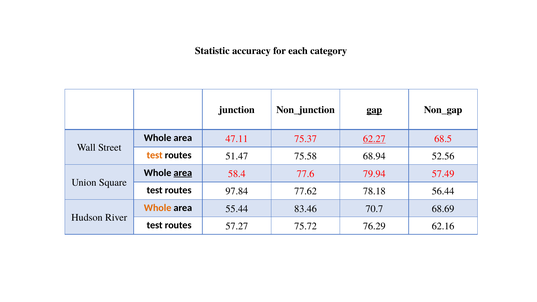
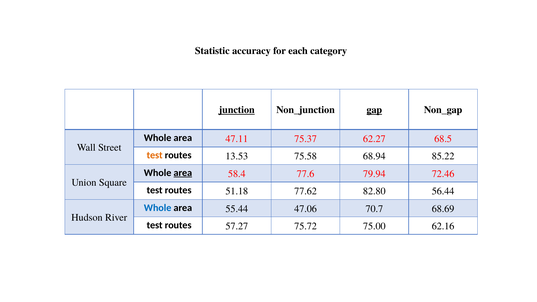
junction underline: none -> present
62.27 underline: present -> none
51.47: 51.47 -> 13.53
52.56: 52.56 -> 85.22
57.49: 57.49 -> 72.46
97.84: 97.84 -> 51.18
78.18: 78.18 -> 82.80
Whole at (158, 208) colour: orange -> blue
83.46: 83.46 -> 47.06
76.29: 76.29 -> 75.00
